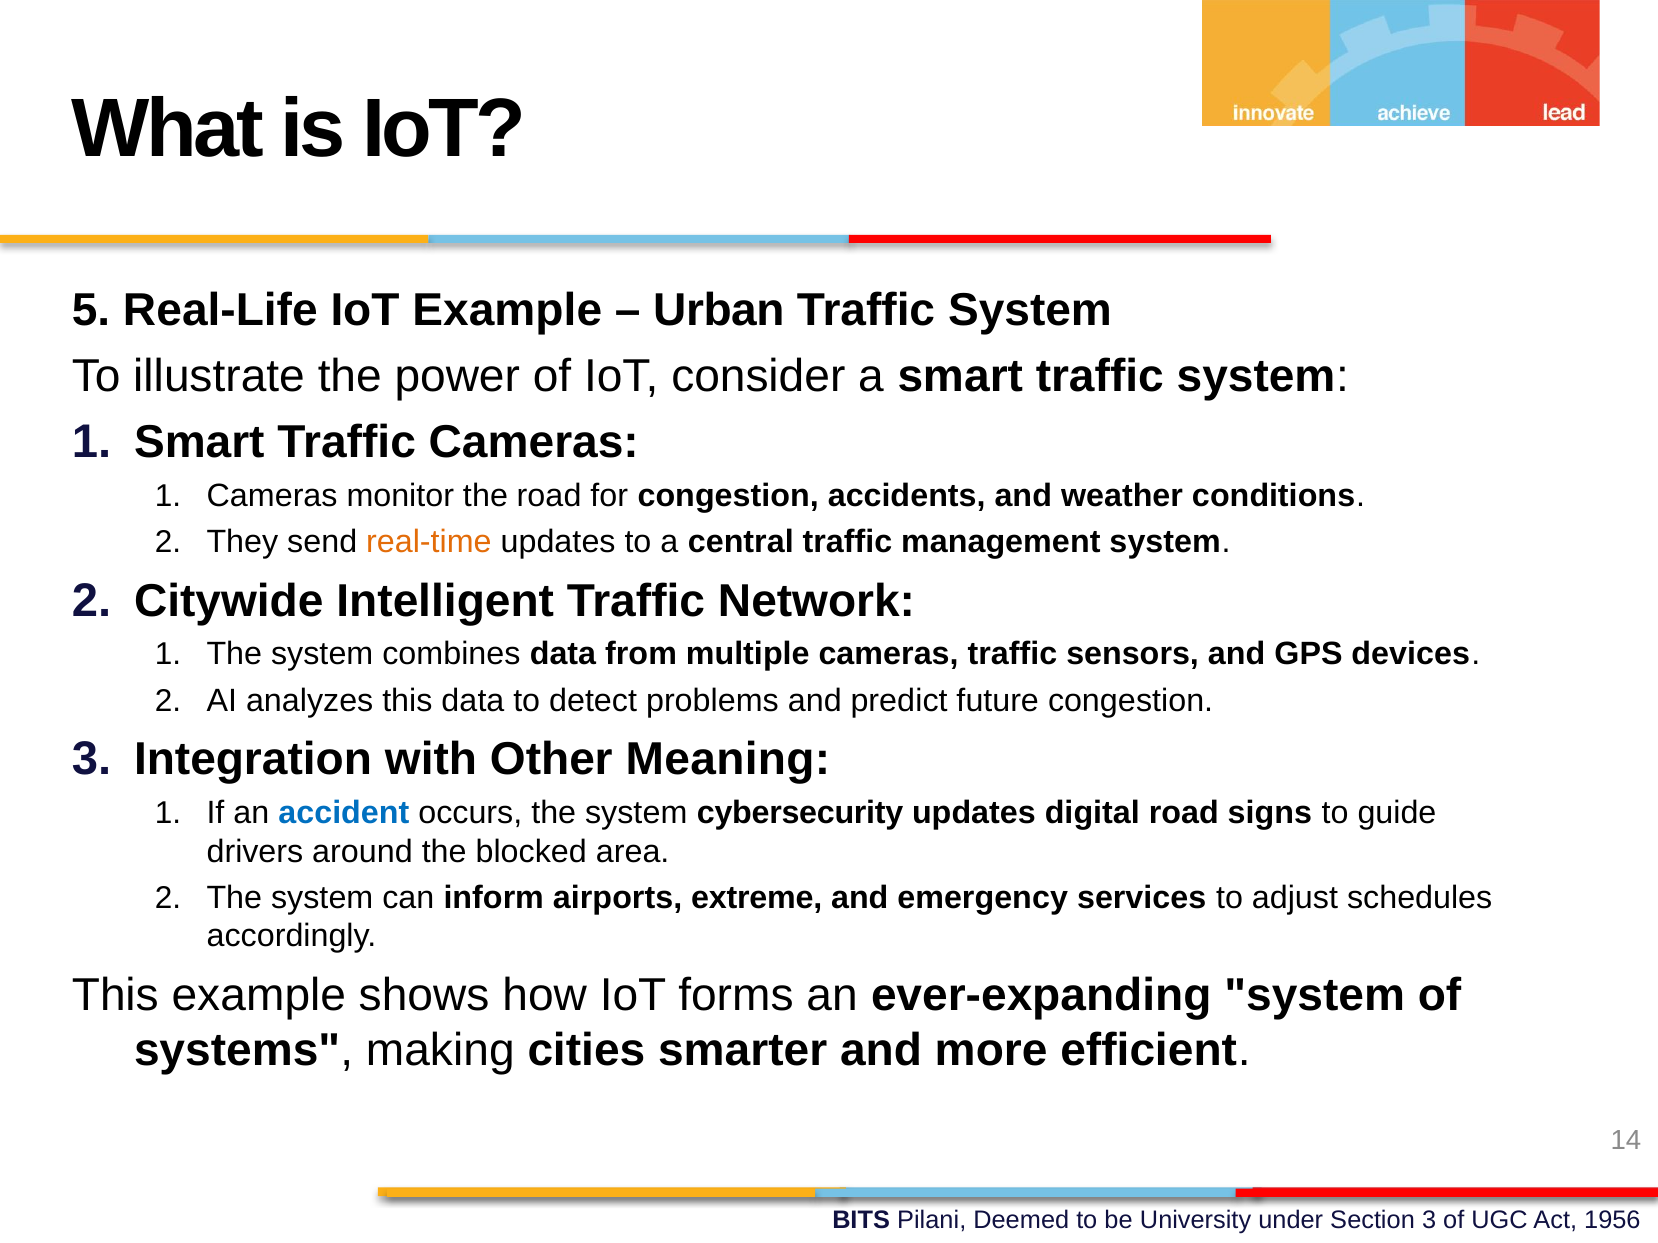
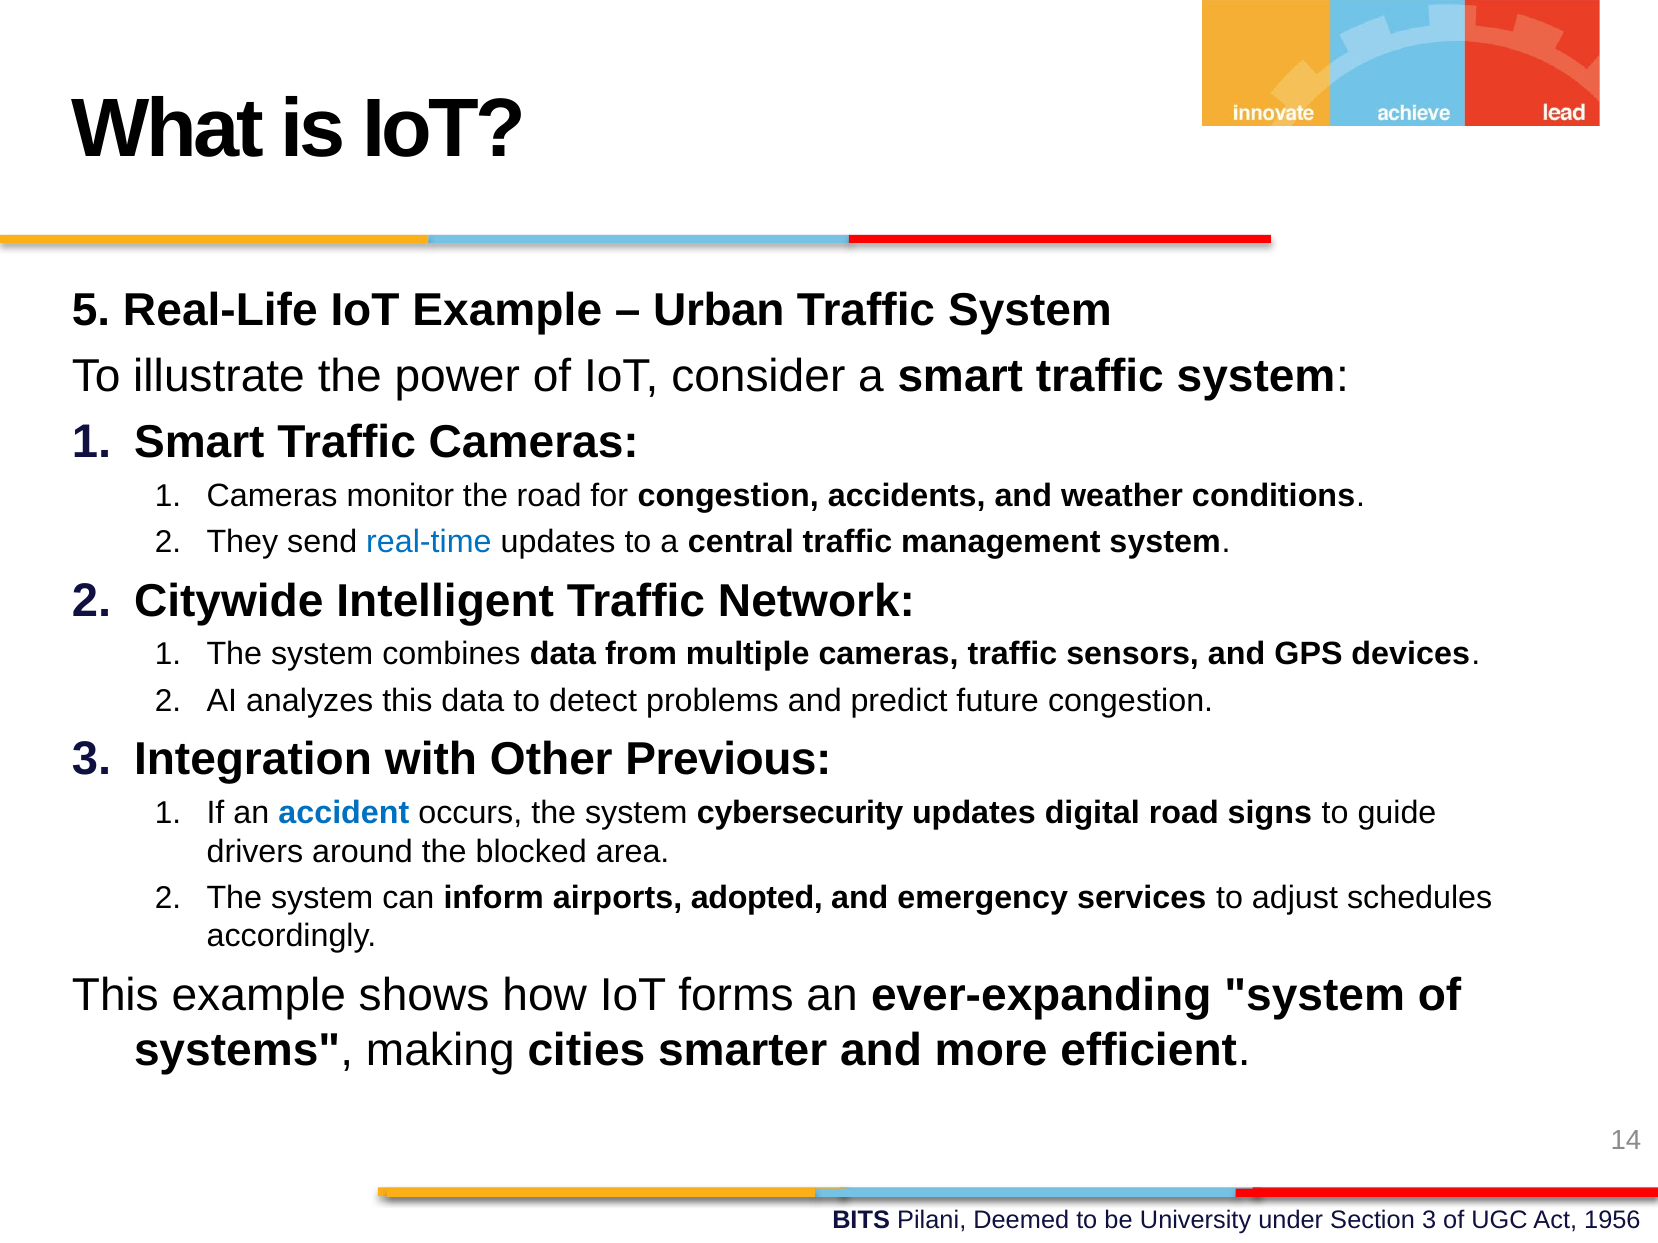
real-time colour: orange -> blue
Meaning: Meaning -> Previous
extreme: extreme -> adopted
